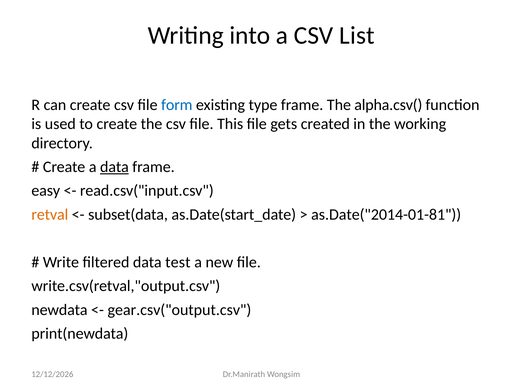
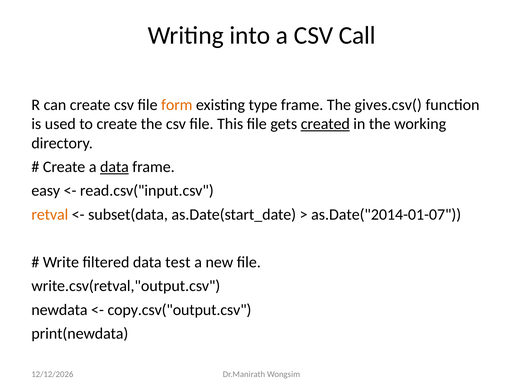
List: List -> Call
form colour: blue -> orange
alpha.csv(: alpha.csv( -> gives.csv(
created underline: none -> present
as.Date("2014-01-81: as.Date("2014-01-81 -> as.Date("2014-01-07
gear.csv("output.csv: gear.csv("output.csv -> copy.csv("output.csv
